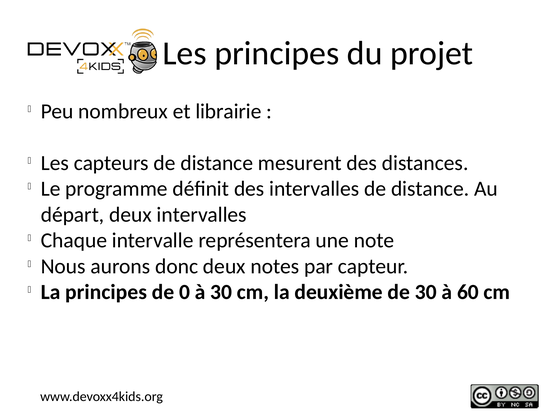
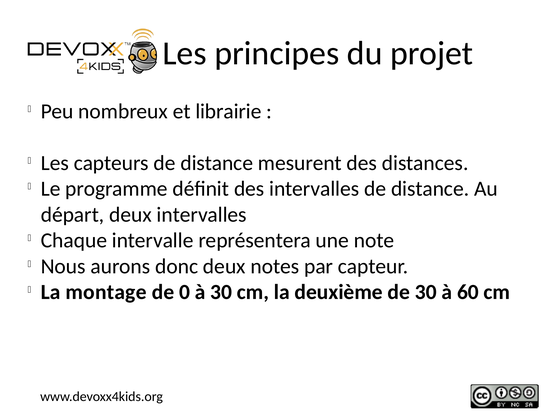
La principes: principes -> montage
